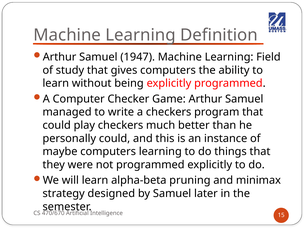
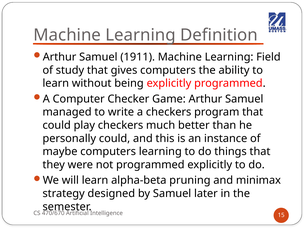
1947: 1947 -> 1911
